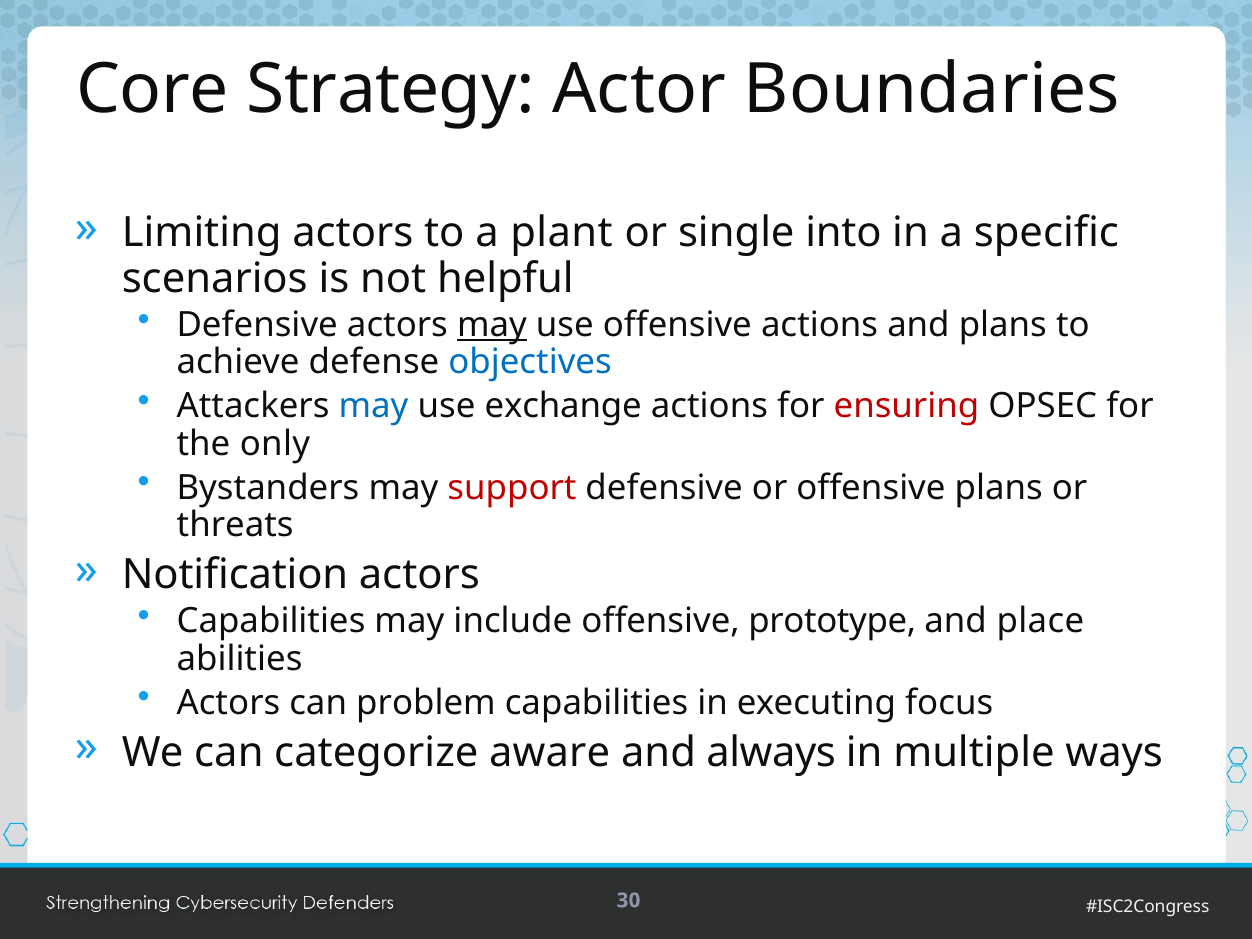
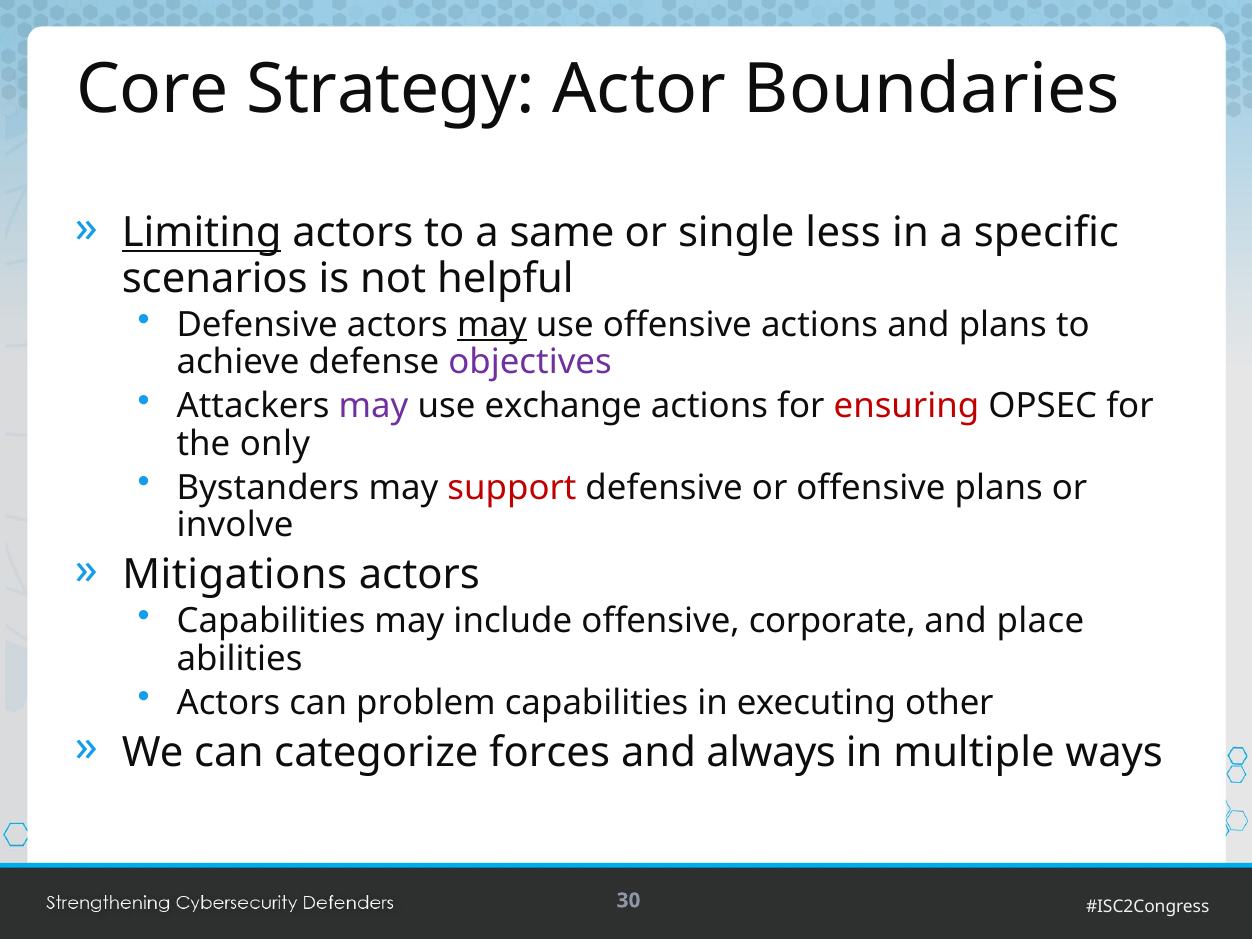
Limiting underline: none -> present
plant: plant -> same
into: into -> less
objectives colour: blue -> purple
may at (373, 406) colour: blue -> purple
threats: threats -> involve
Notification: Notification -> Mitigations
prototype: prototype -> corporate
focus: focus -> other
aware: aware -> forces
